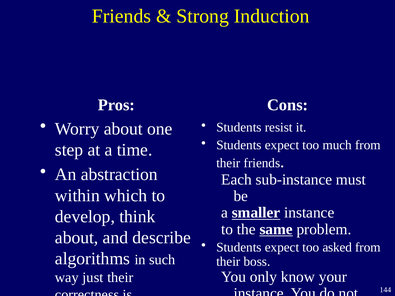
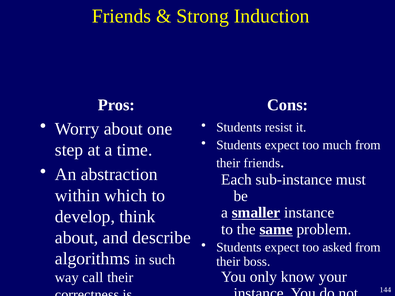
just: just -> call
